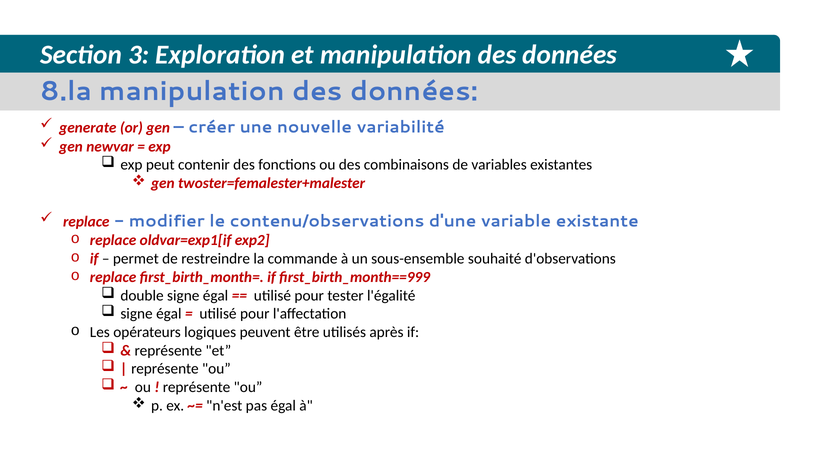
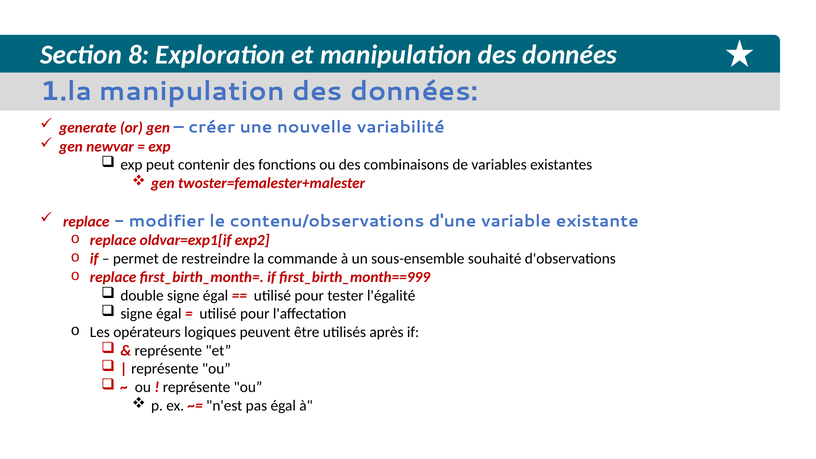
3: 3 -> 8
8.la: 8.la -> 1.la
